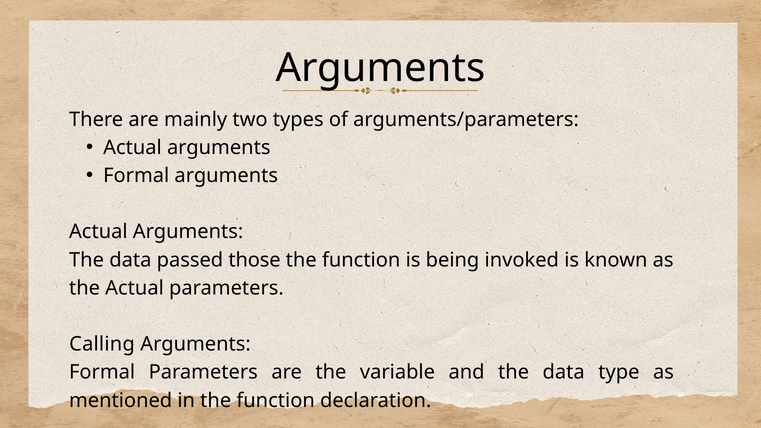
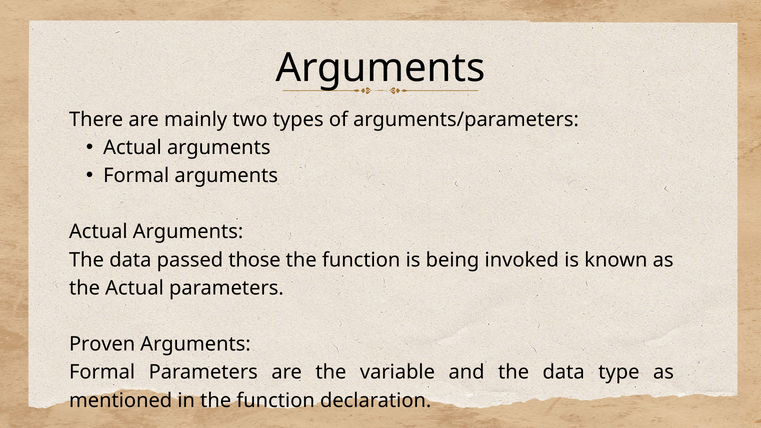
Calling: Calling -> Proven
